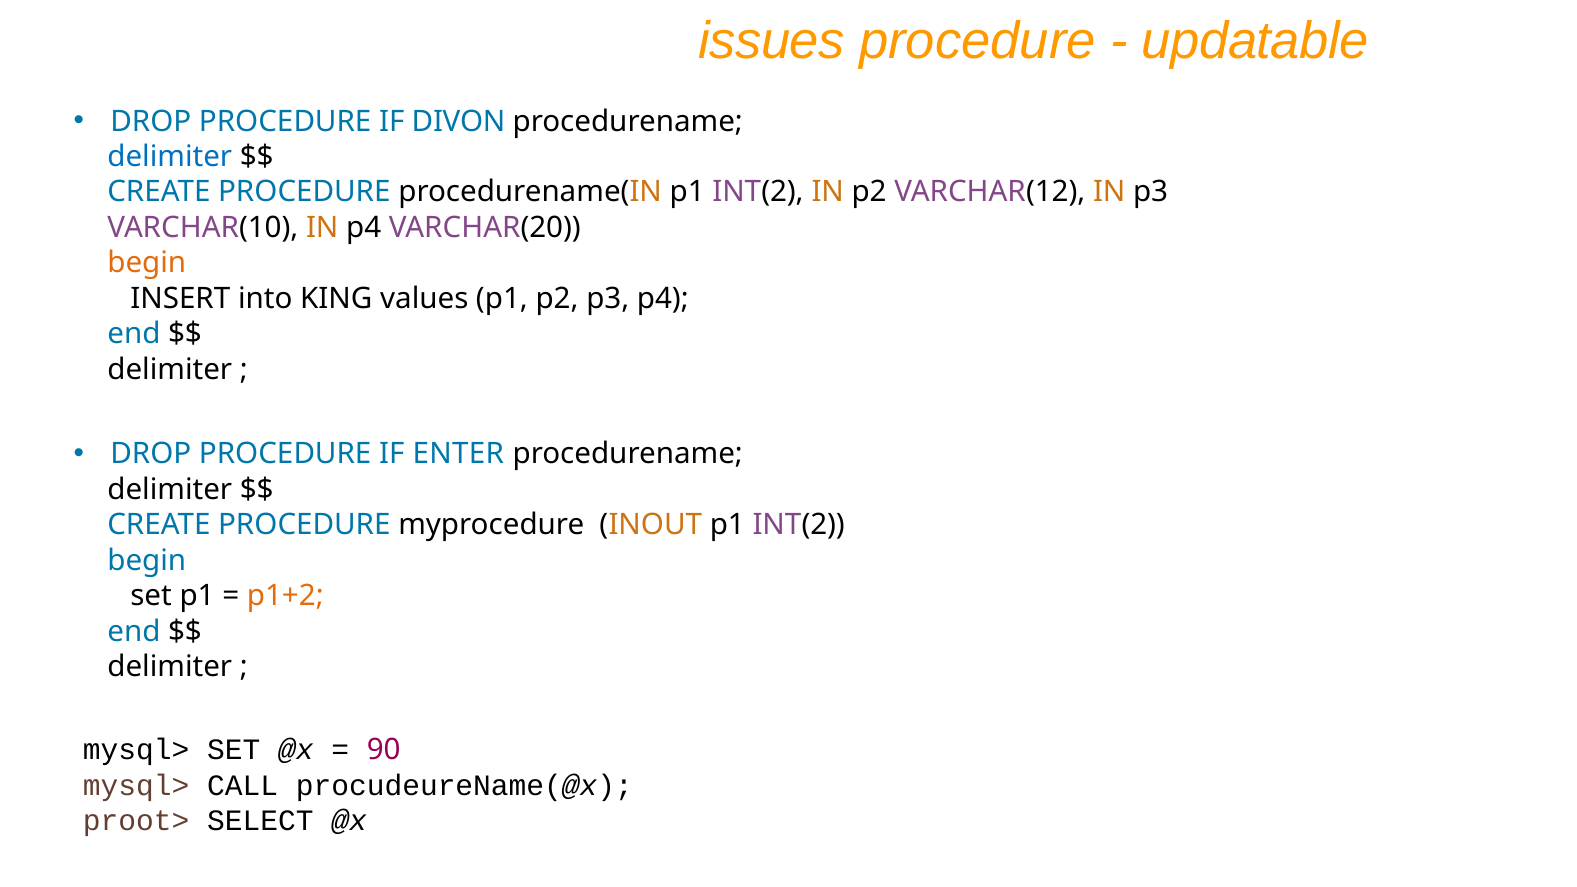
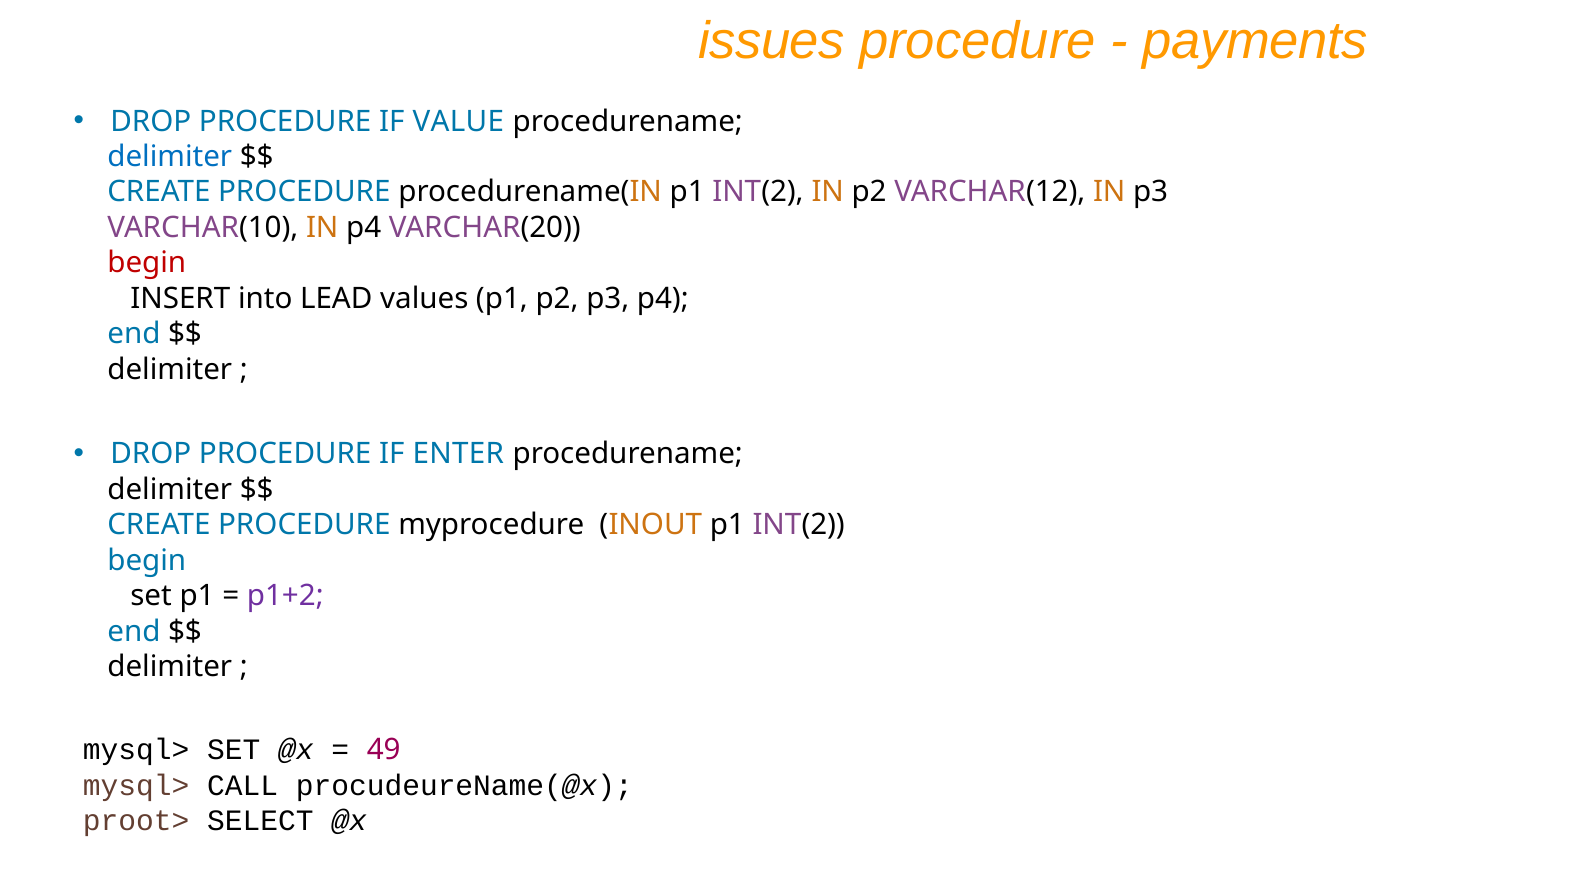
updatable: updatable -> payments
DIVON: DIVON -> VALUE
begin at (147, 263) colour: orange -> red
KING: KING -> LEAD
p1+2 colour: orange -> purple
90: 90 -> 49
